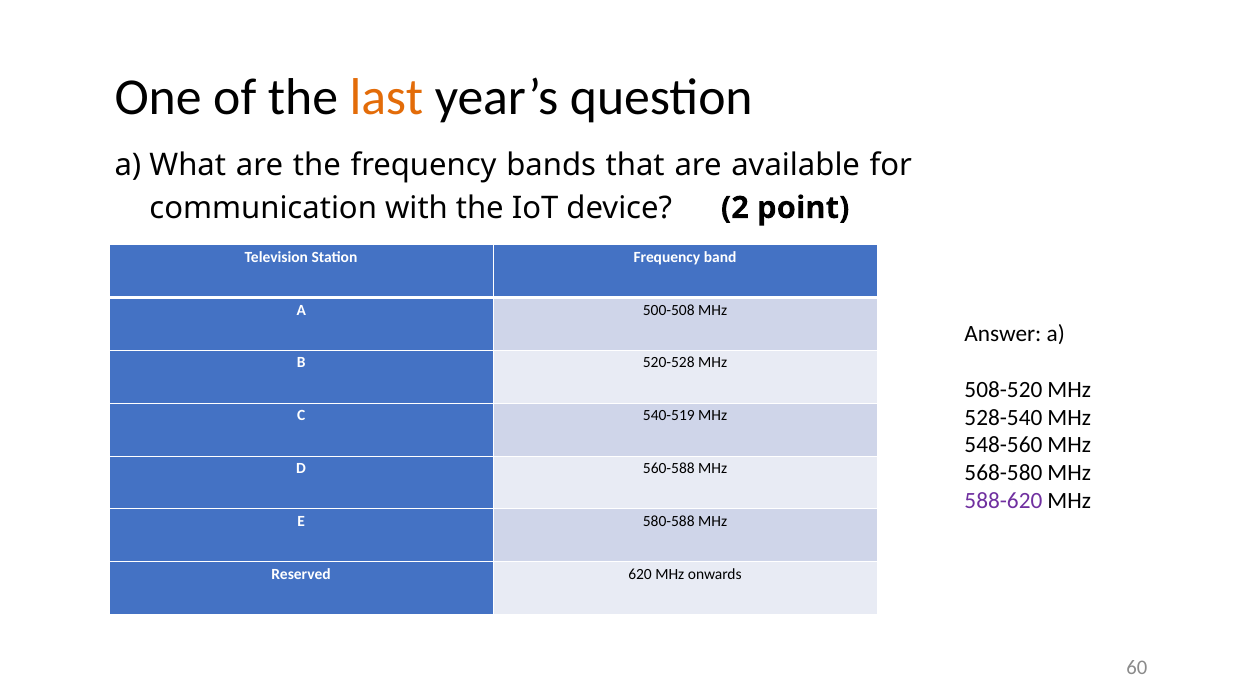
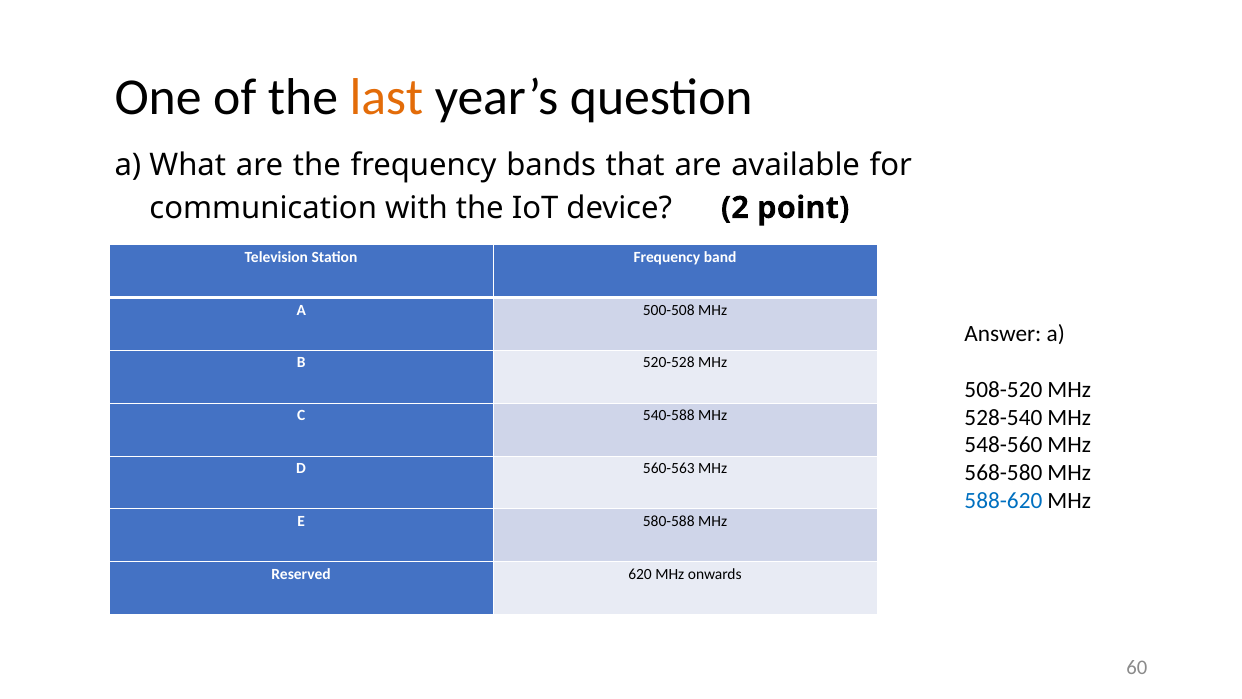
540-519: 540-519 -> 540-588
560-588: 560-588 -> 560-563
588-620 colour: purple -> blue
